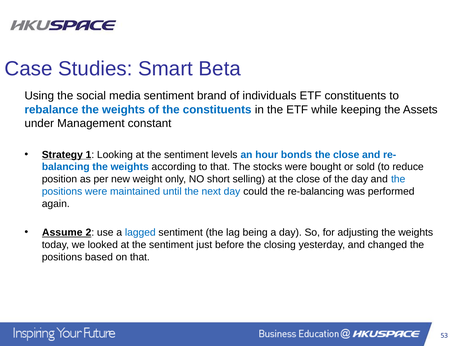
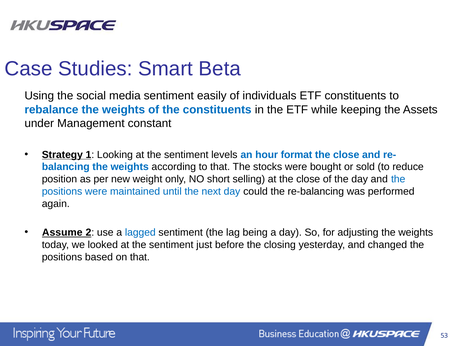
brand: brand -> easily
bonds: bonds -> format
